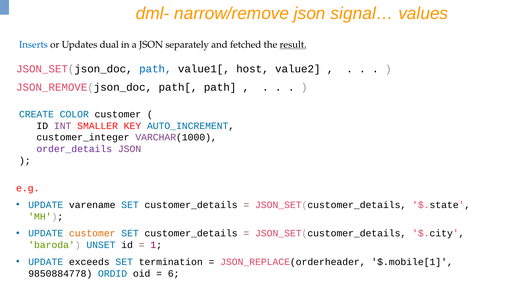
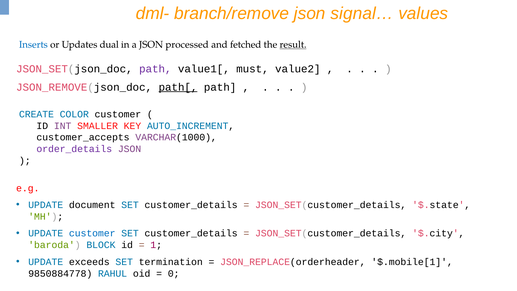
narrow/remove: narrow/remove -> branch/remove
separately: separately -> processed
path at (155, 69) colour: blue -> purple
host: host -> must
path[ underline: none -> present
customer_integer: customer_integer -> customer_accepts
varename: varename -> document
customer at (92, 233) colour: orange -> blue
UNSET: UNSET -> BLOCK
ORDID: ORDID -> RAHUL
6: 6 -> 0
